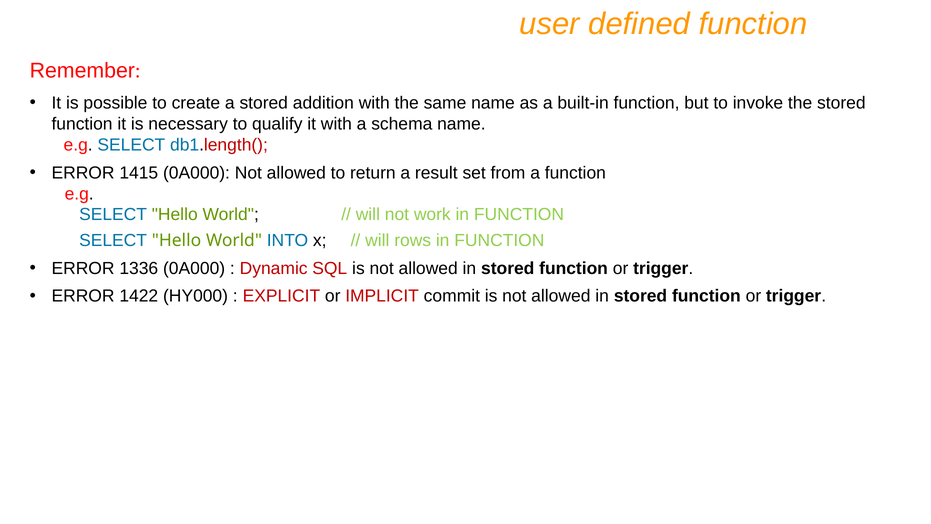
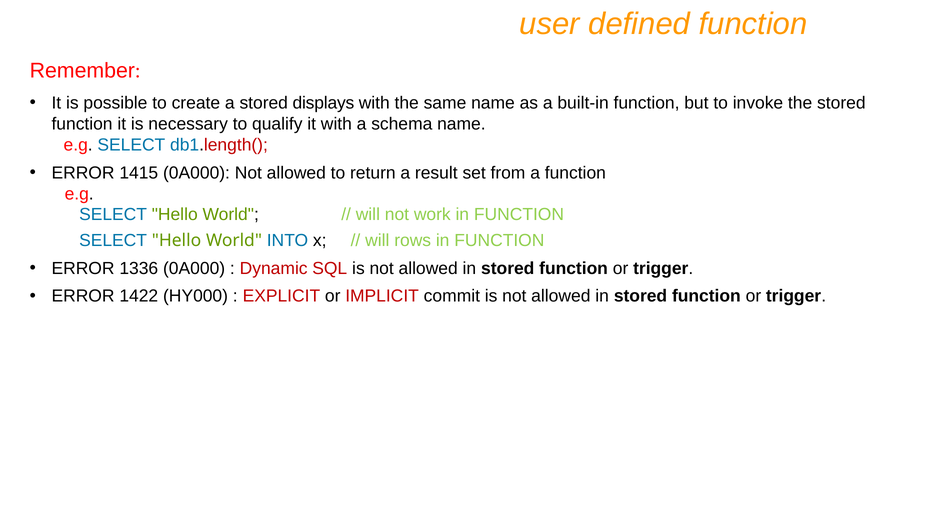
addition: addition -> displays
